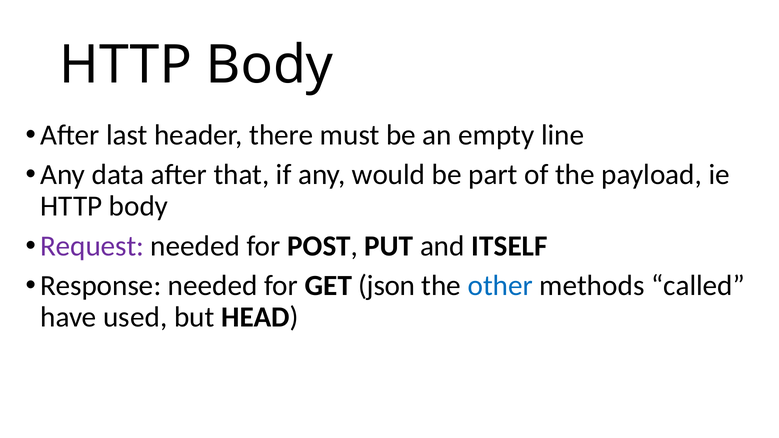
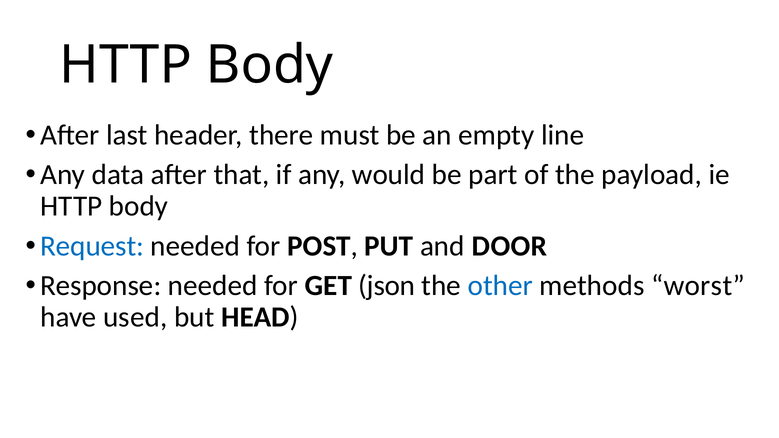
Request colour: purple -> blue
ITSELF: ITSELF -> DOOR
called: called -> worst
